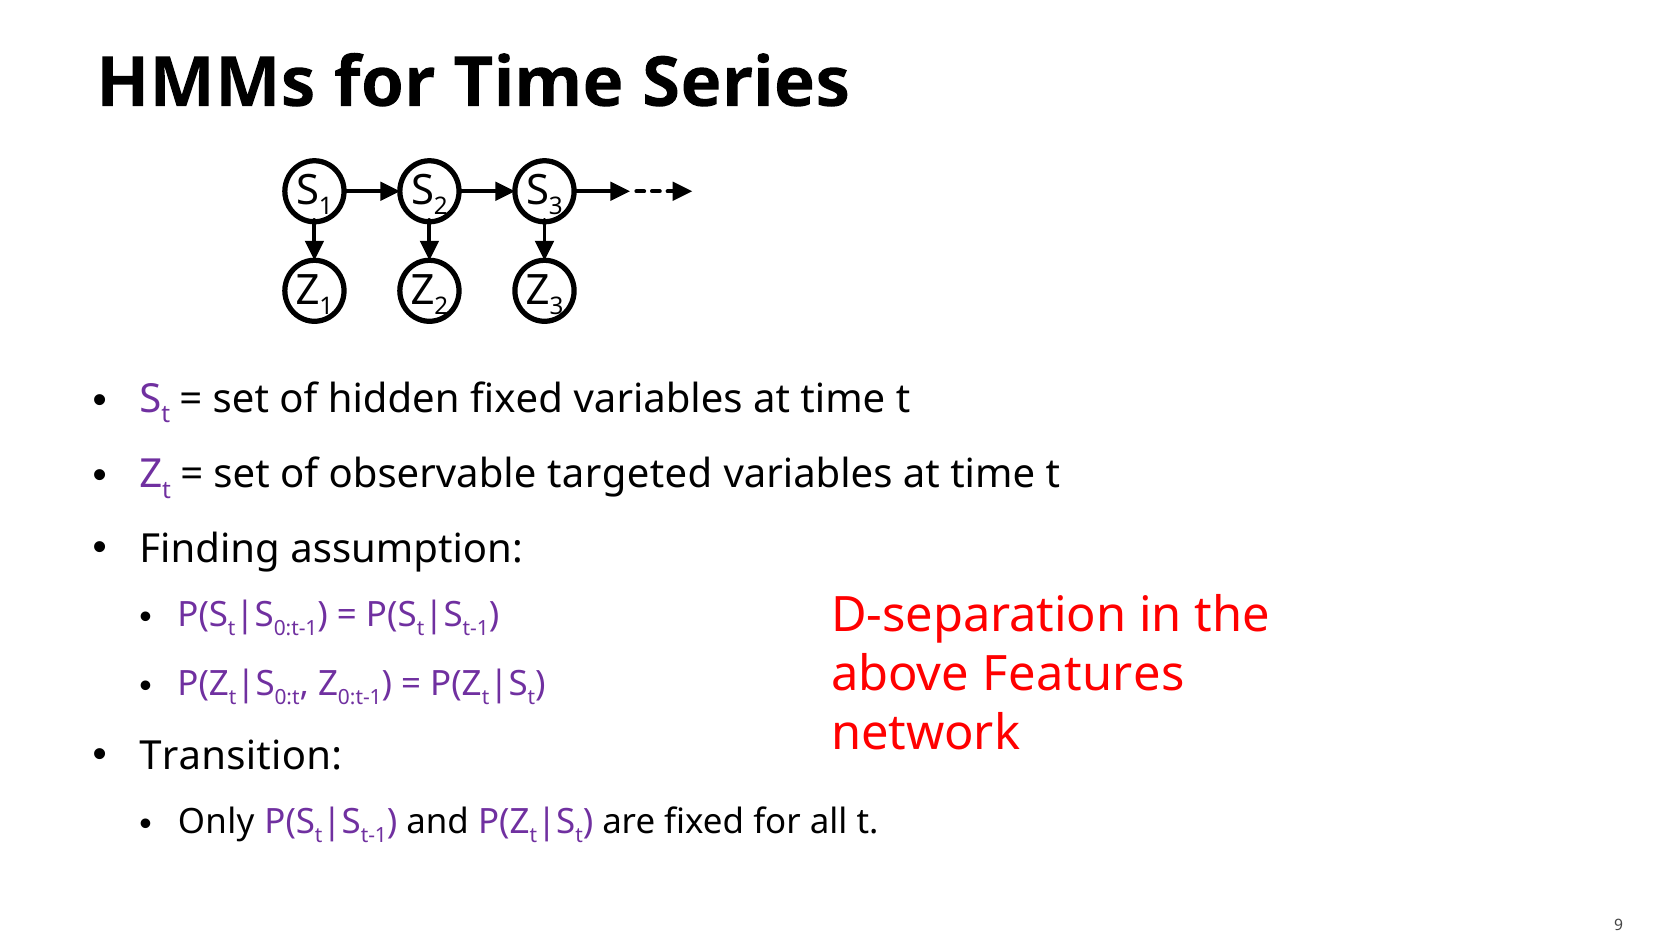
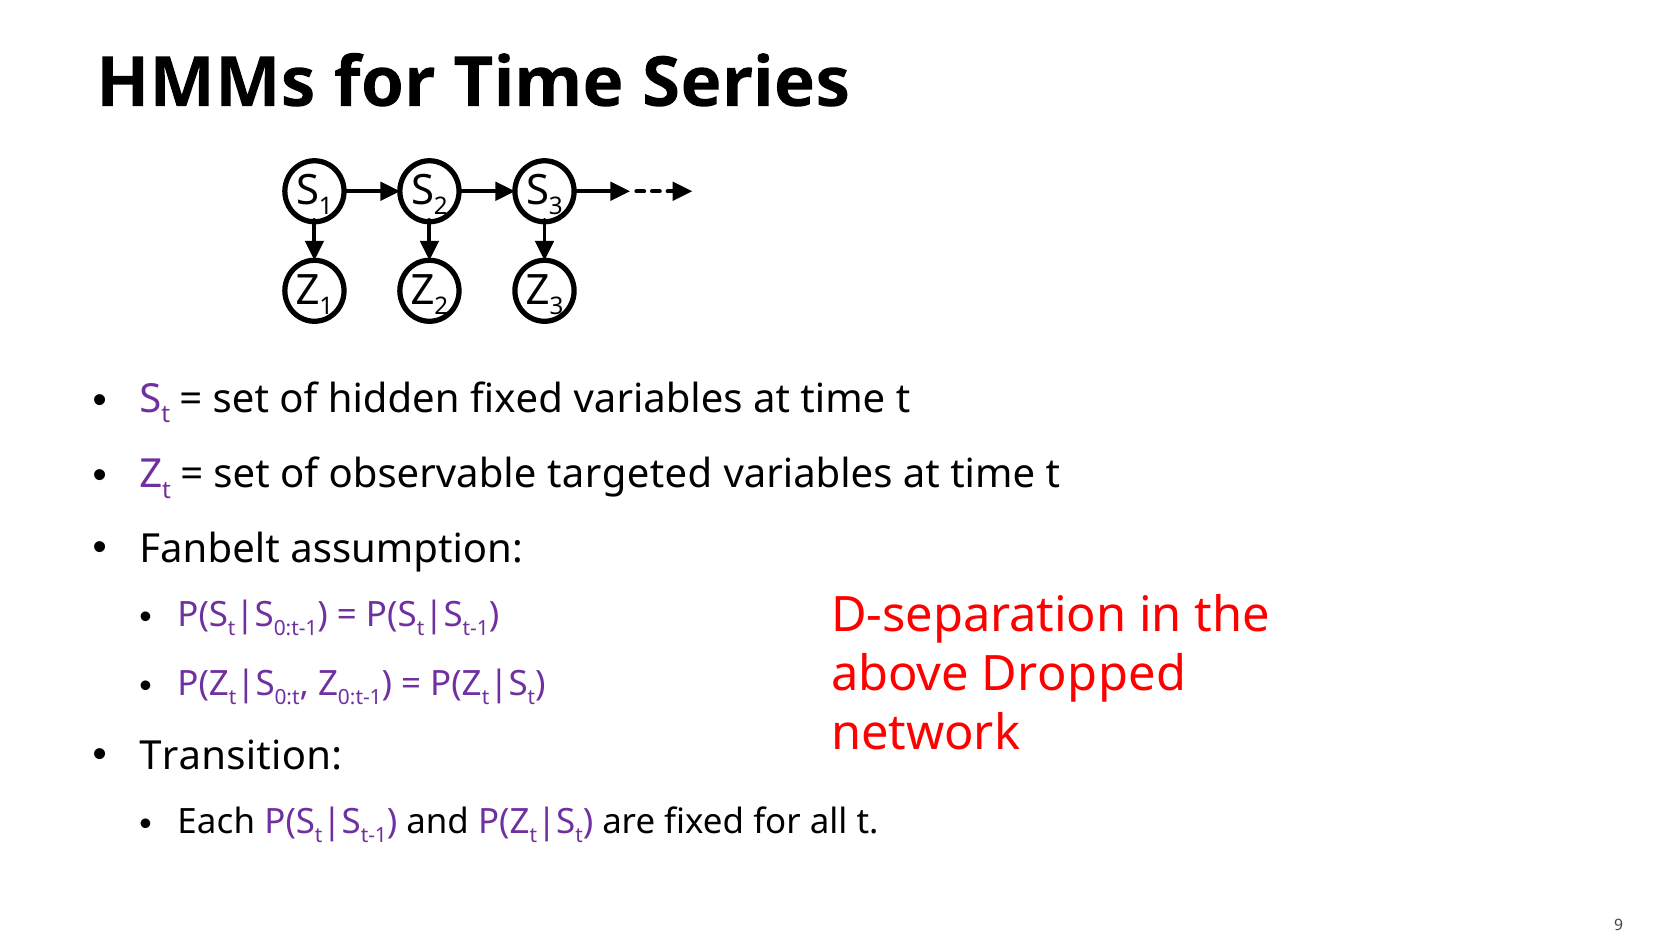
Finding: Finding -> Fanbelt
Features: Features -> Dropped
Only: Only -> Each
